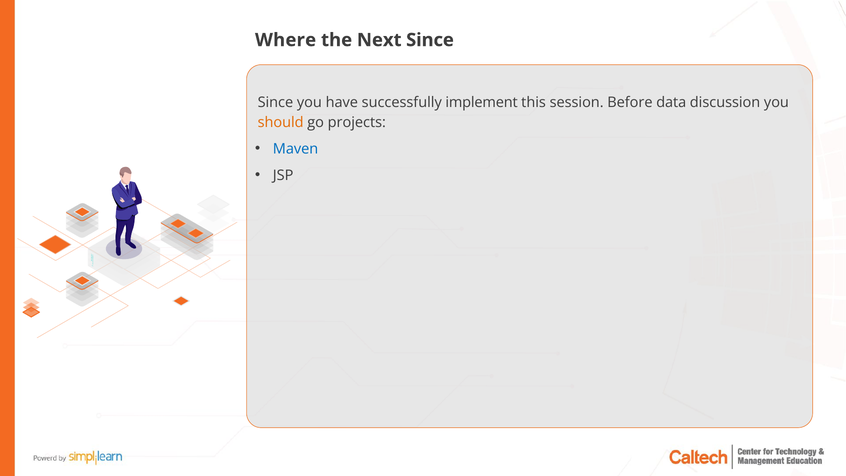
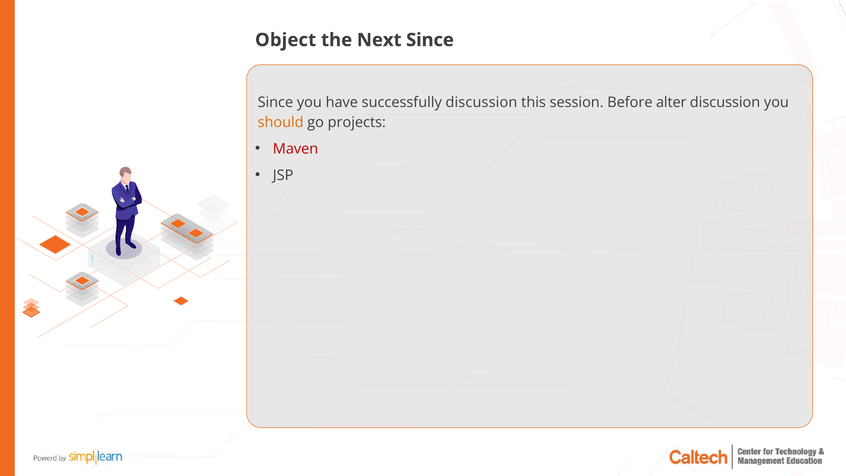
Where: Where -> Object
successfully implement: implement -> discussion
data: data -> alter
Maven colour: blue -> red
